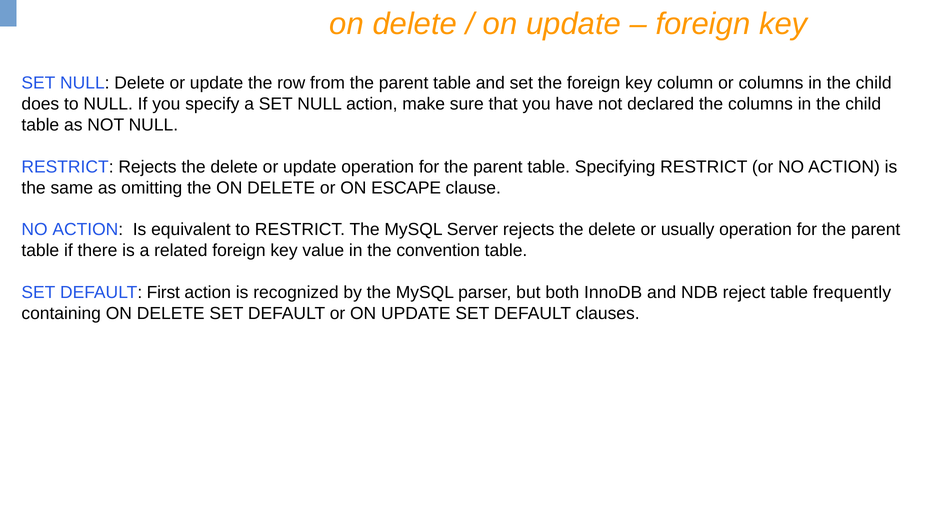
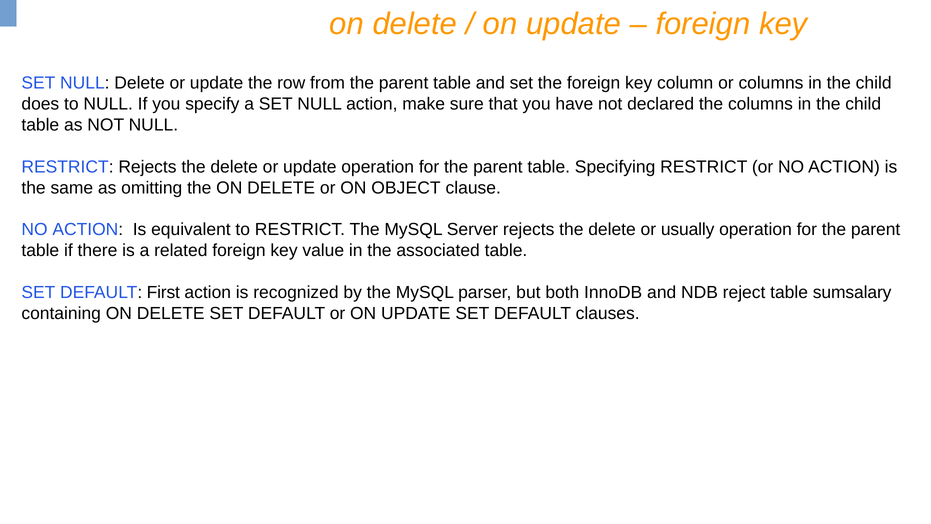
ESCAPE: ESCAPE -> OBJECT
convention: convention -> associated
frequently: frequently -> sumsalary
